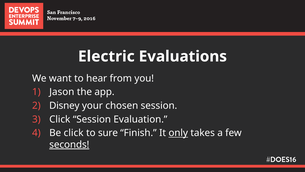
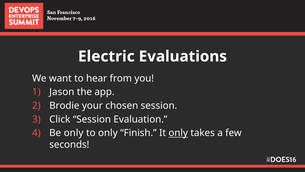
Disney: Disney -> Brodie
Be click: click -> only
to sure: sure -> only
seconds underline: present -> none
